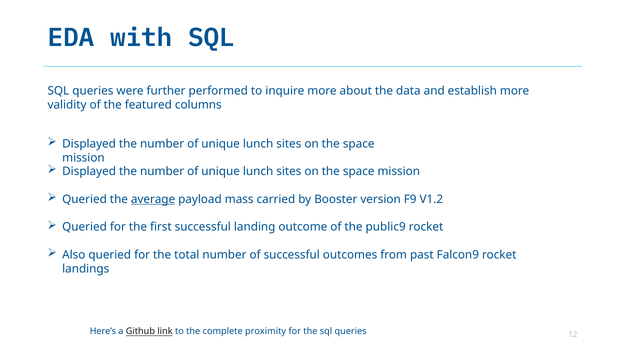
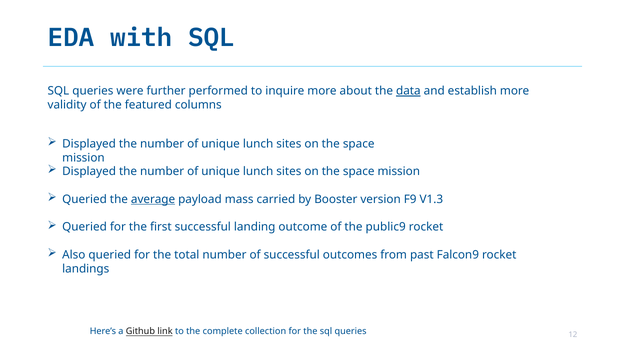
data underline: none -> present
V1.2: V1.2 -> V1.3
proximity: proximity -> collection
